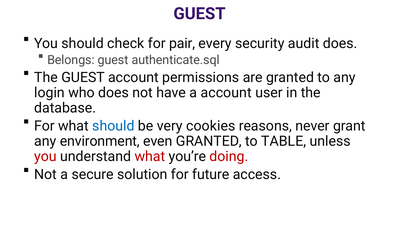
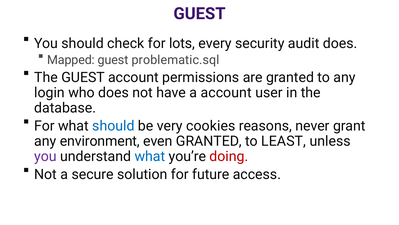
pair: pair -> lots
Belongs: Belongs -> Mapped
authenticate.sql: authenticate.sql -> problematic.sql
TABLE: TABLE -> LEAST
you at (45, 156) colour: red -> purple
what at (150, 156) colour: red -> blue
